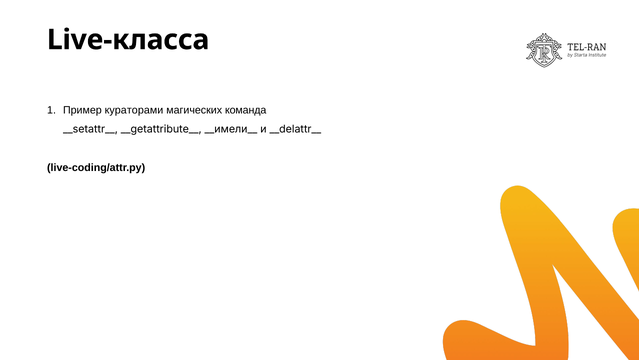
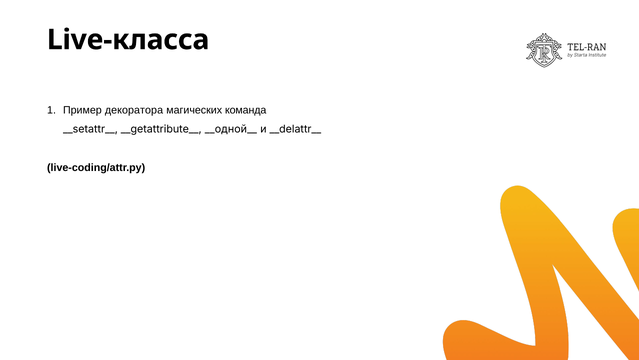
кураторами: кураторами -> декоратора
__имели__: __имели__ -> __одной__
